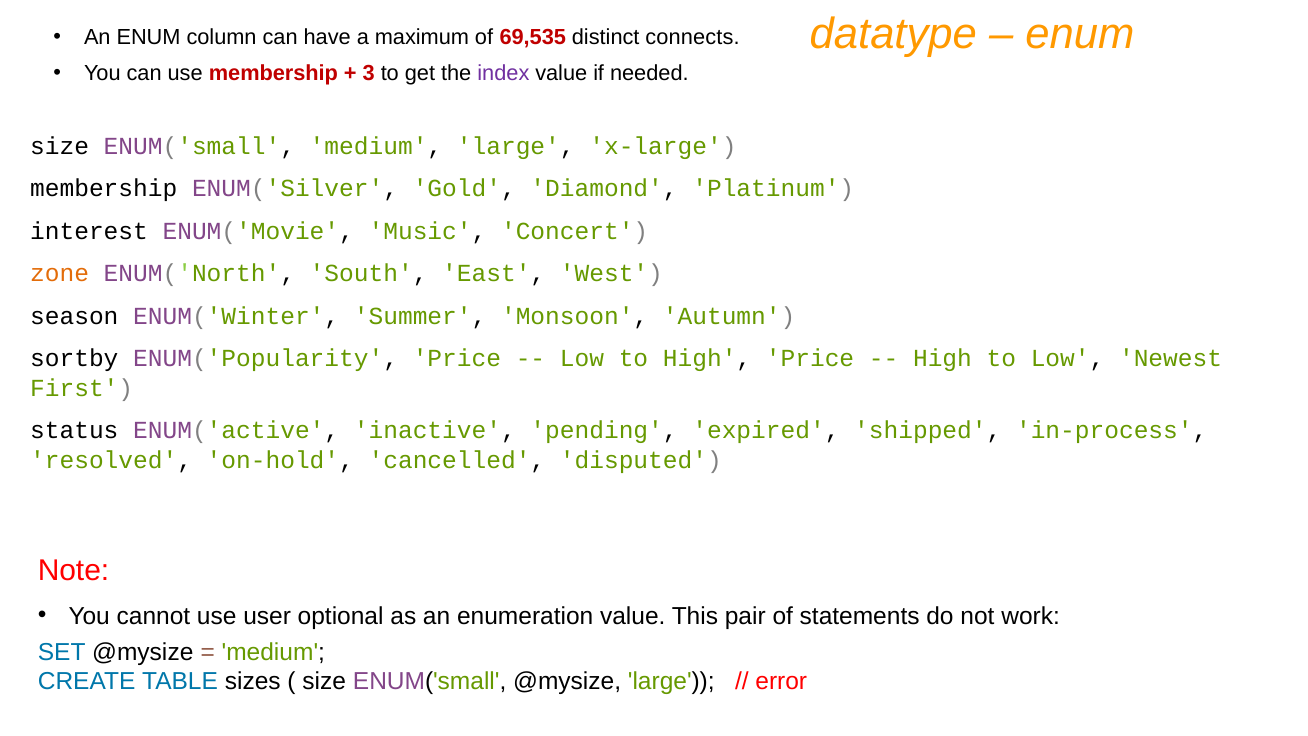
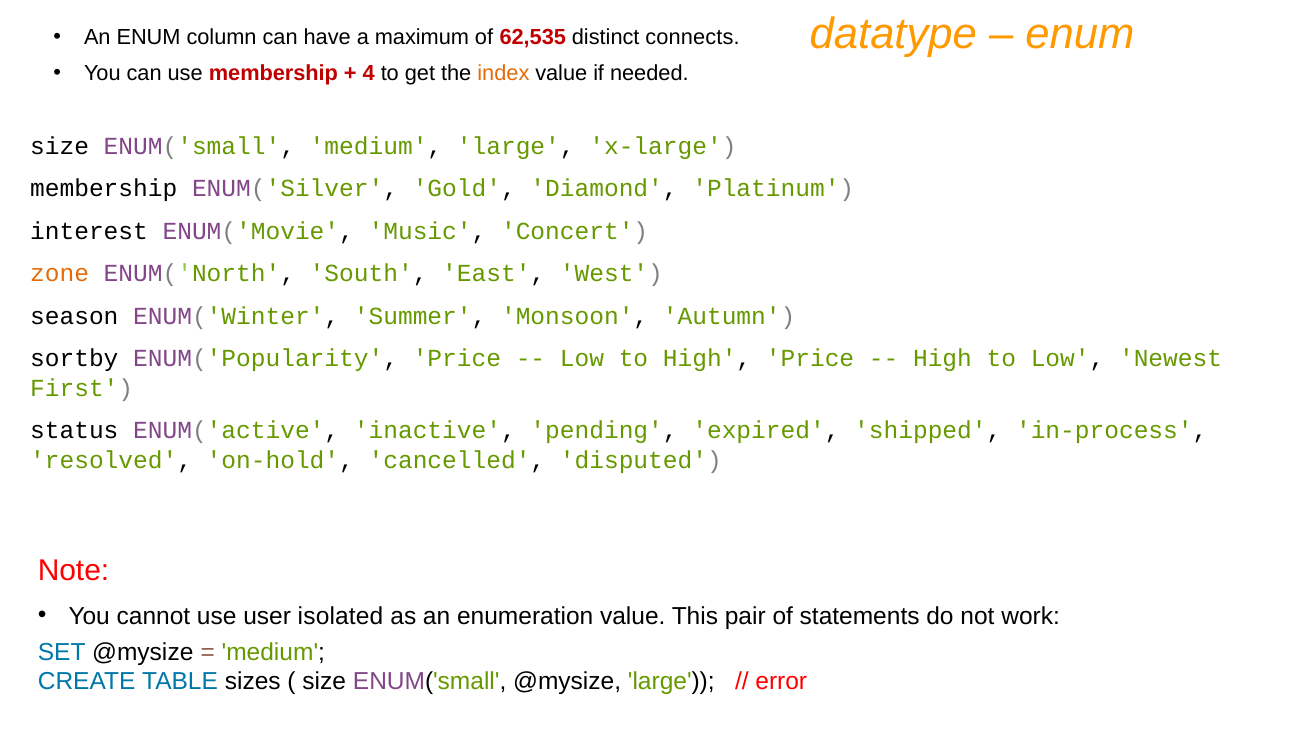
69,535: 69,535 -> 62,535
3: 3 -> 4
index colour: purple -> orange
optional: optional -> isolated
